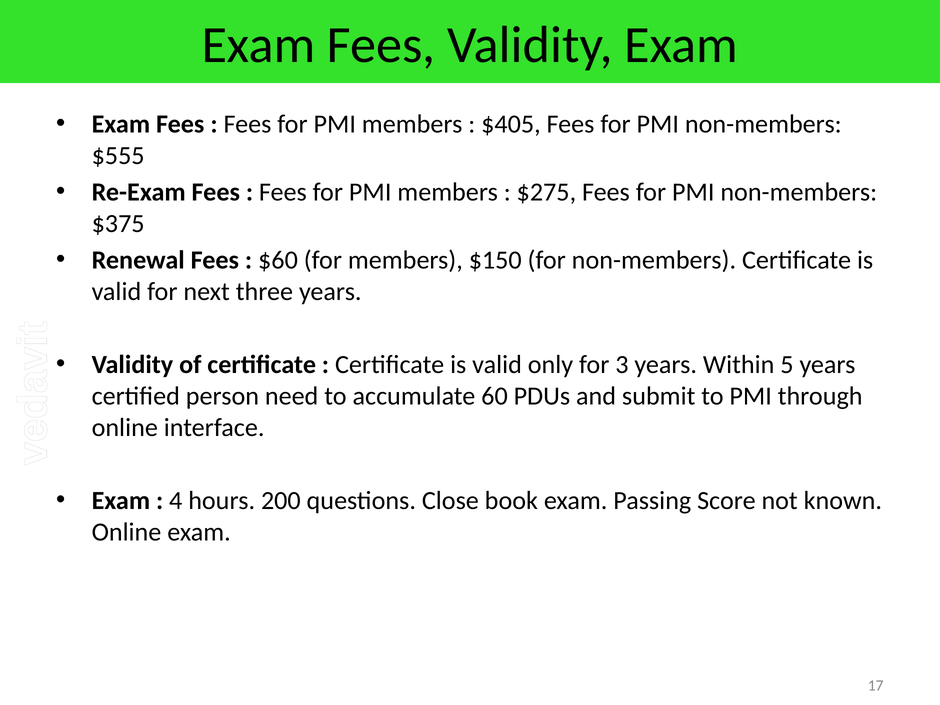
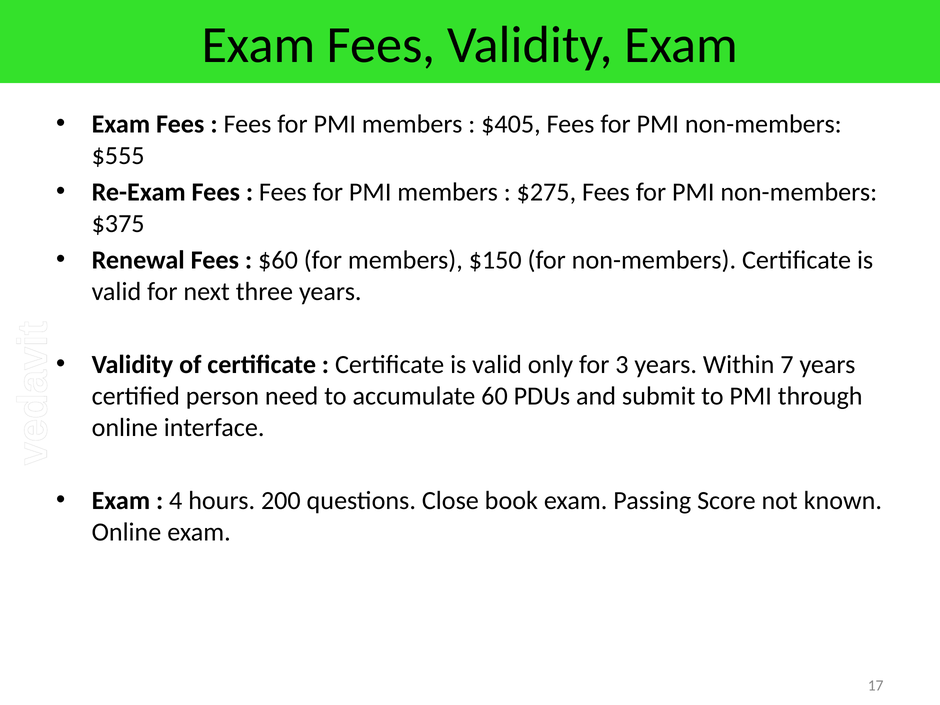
5: 5 -> 7
